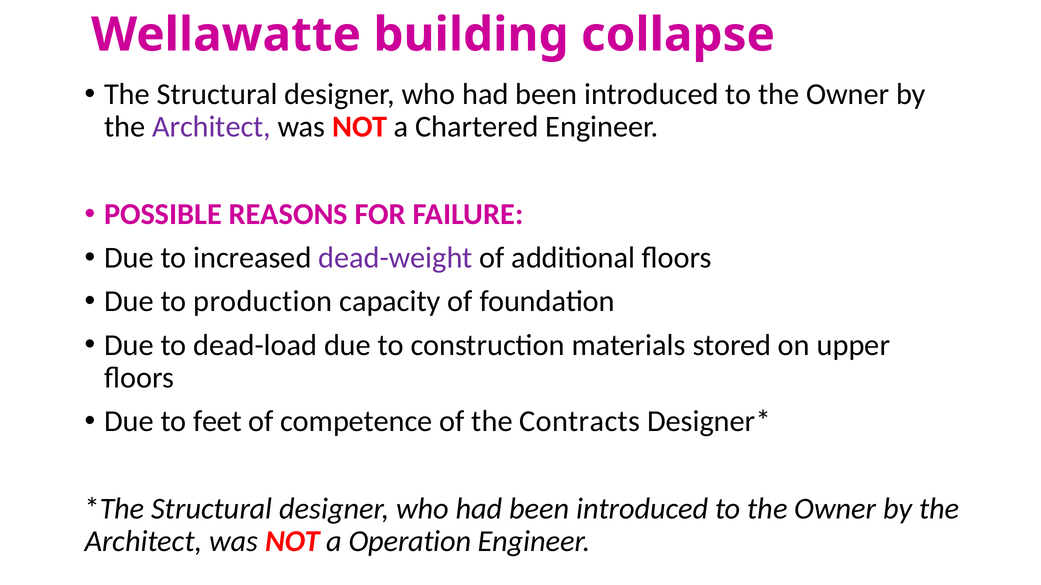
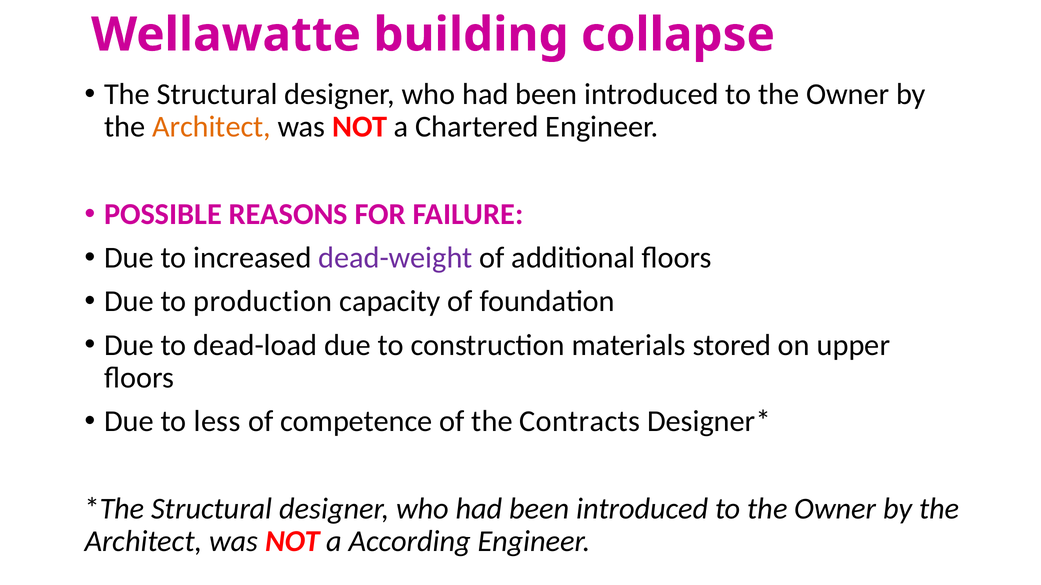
Architect at (211, 127) colour: purple -> orange
feet: feet -> less
Operation: Operation -> According
